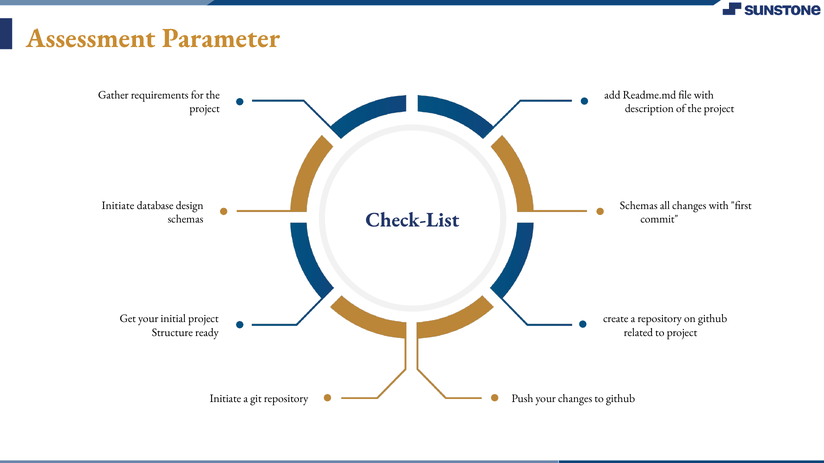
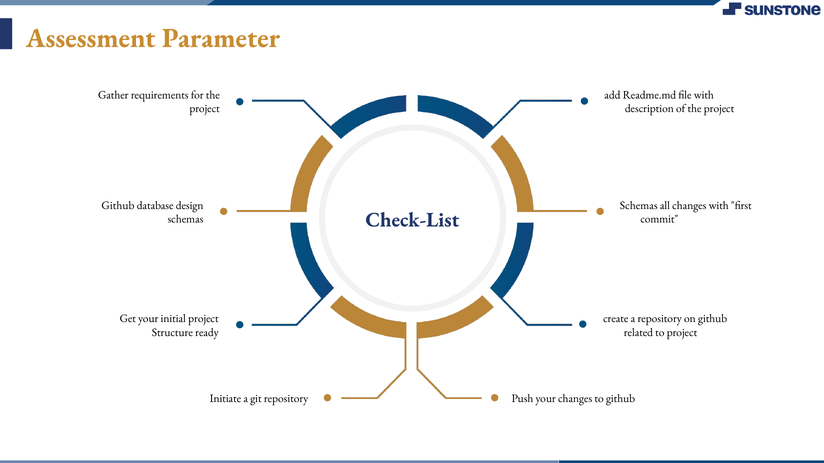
Initiate at (118, 205): Initiate -> Github
